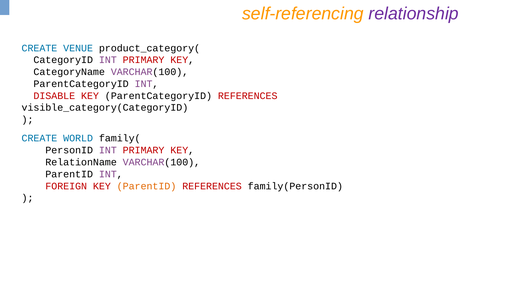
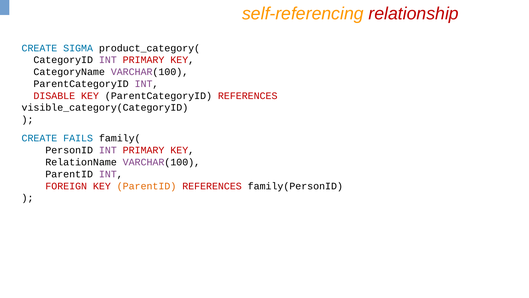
relationship colour: purple -> red
VENUE: VENUE -> SIGMA
WORLD: WORLD -> FAILS
